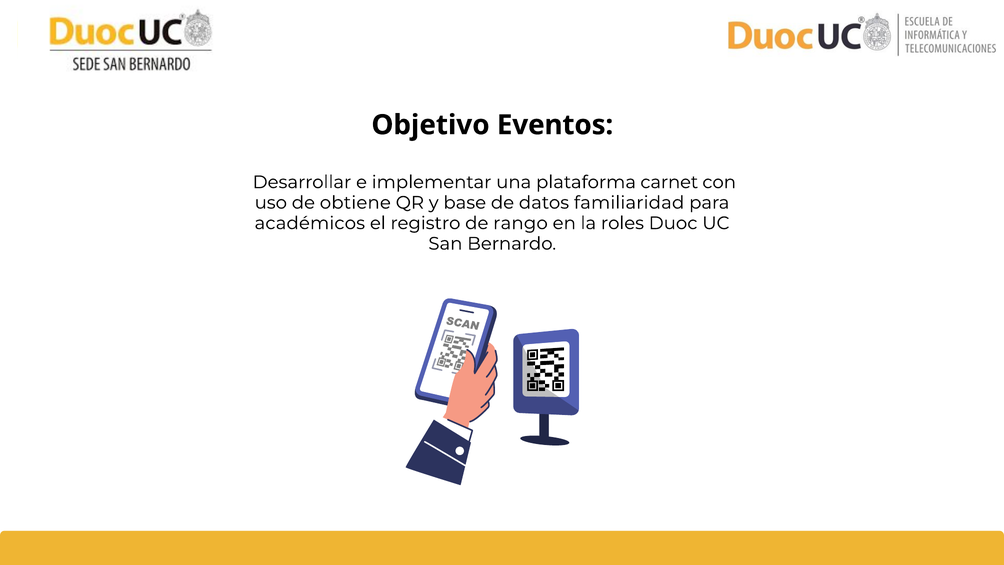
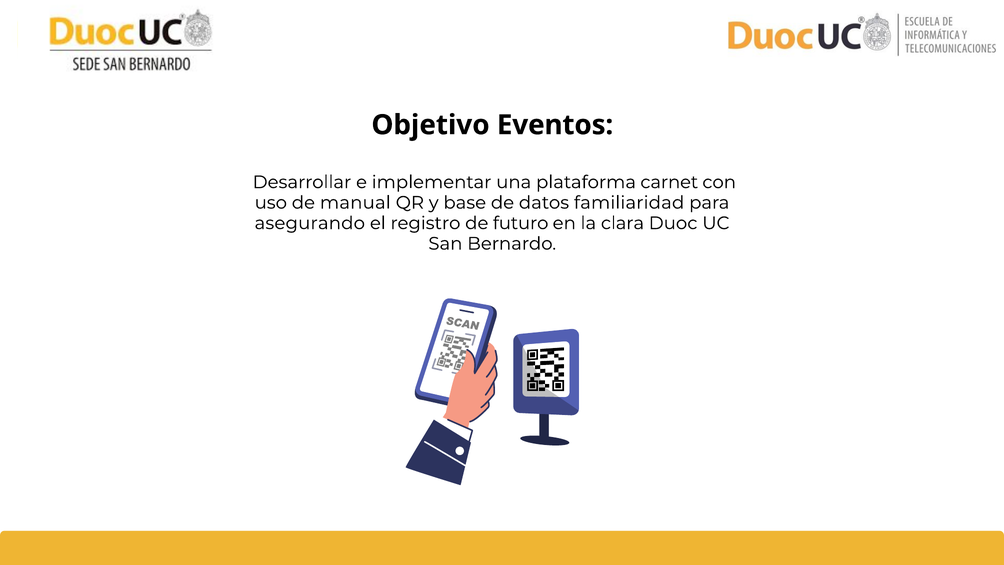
obtiene: obtiene -> manual
académicos: académicos -> asegurando
rango: rango -> futuro
roles: roles -> clara
